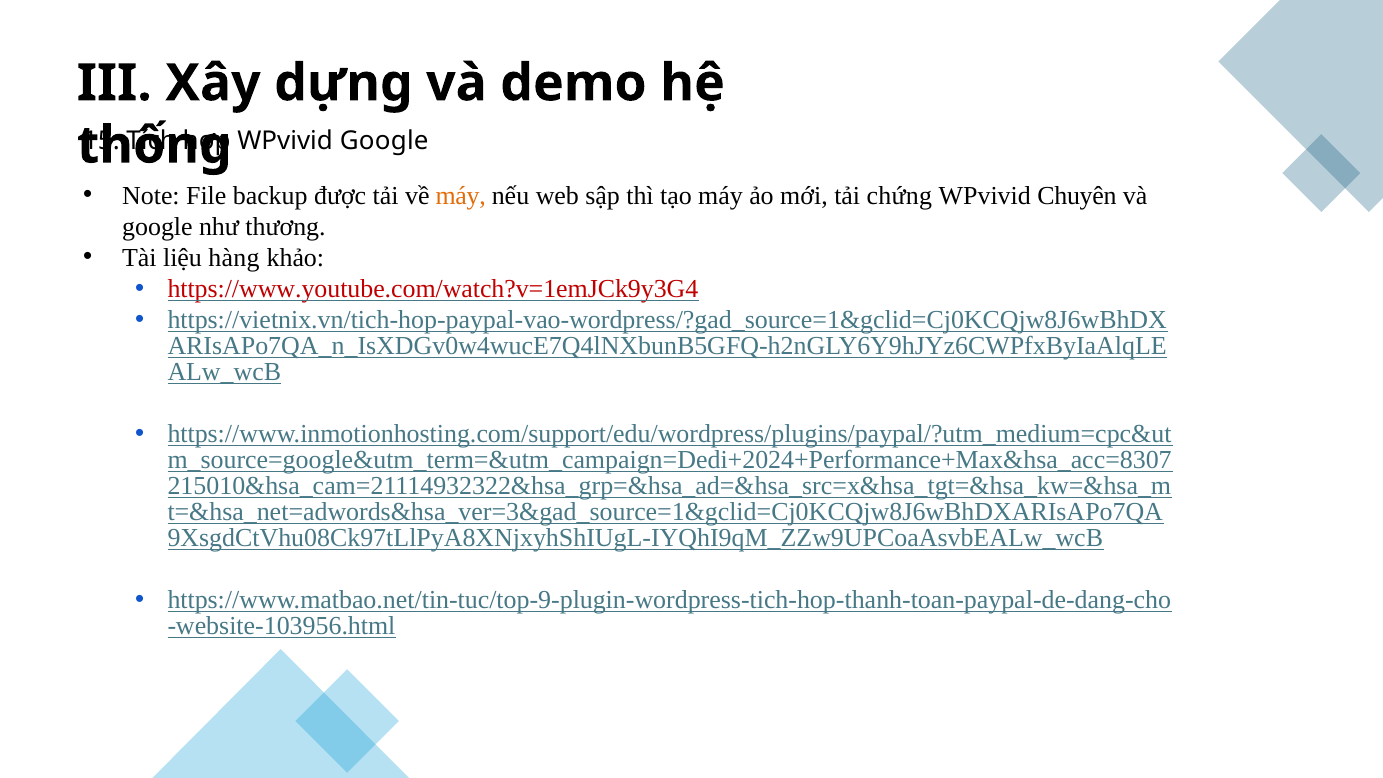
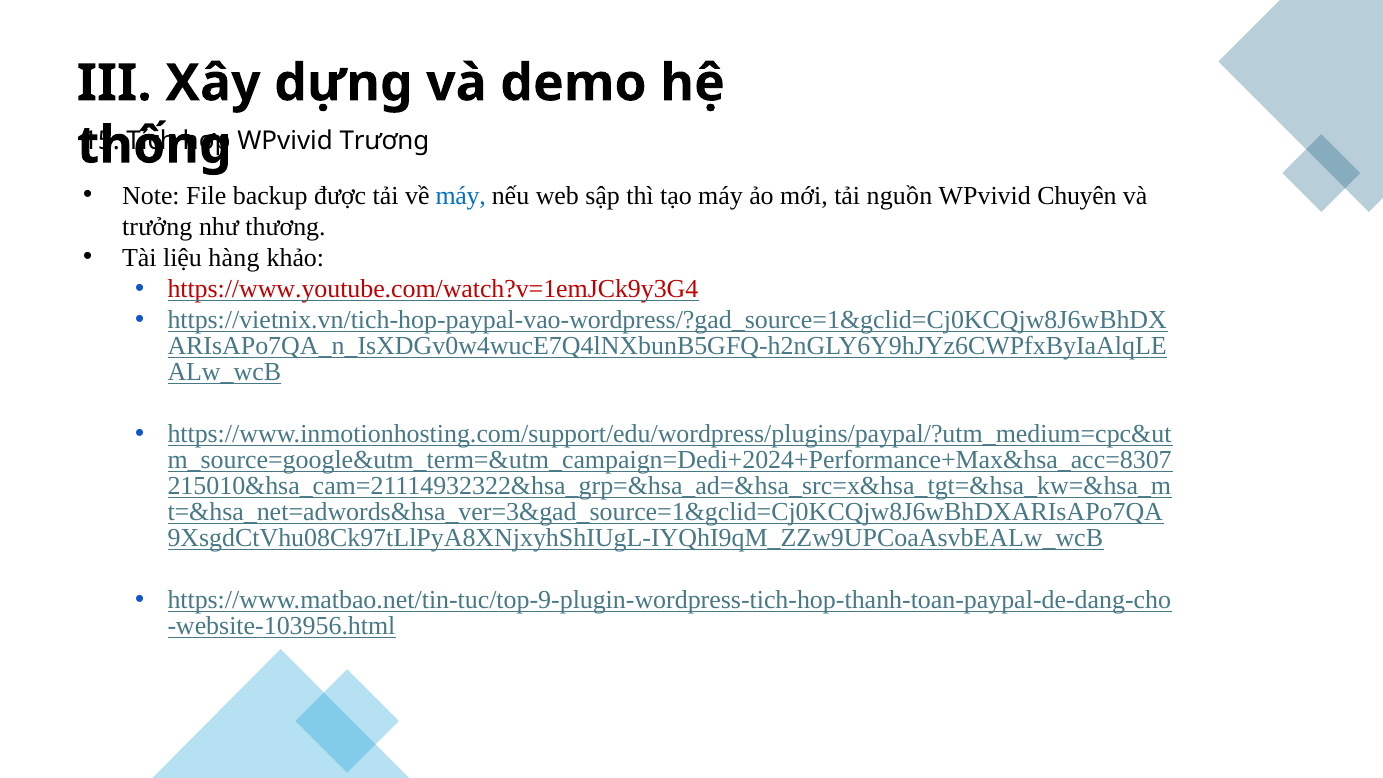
WPvivid Google: Google -> Trương
máy at (461, 196) colour: orange -> blue
chứng: chứng -> nguồn
google at (157, 227): google -> trưởng
